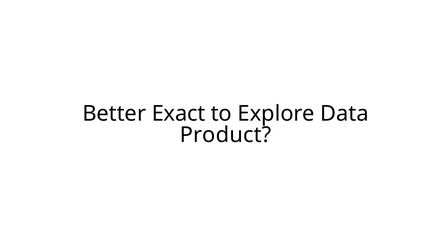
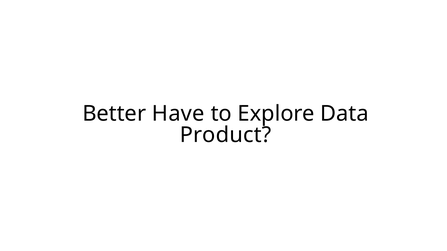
Exact: Exact -> Have
